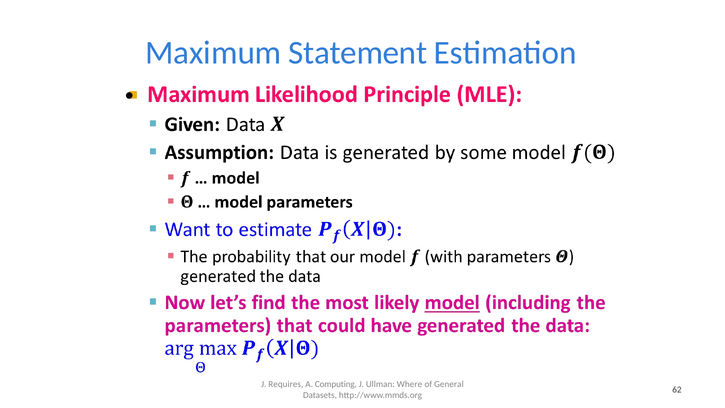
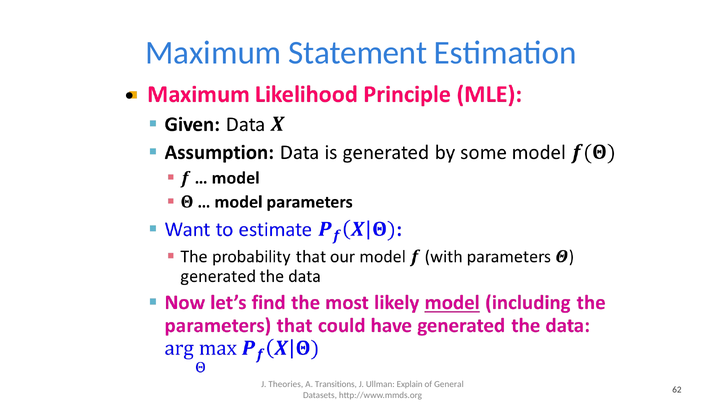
Requires: Requires -> Theories
Computing: Computing -> Transitions
Where: Where -> Explain
